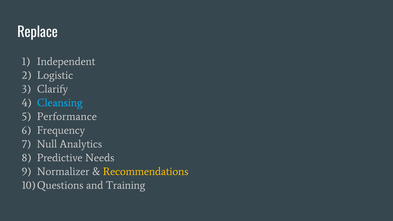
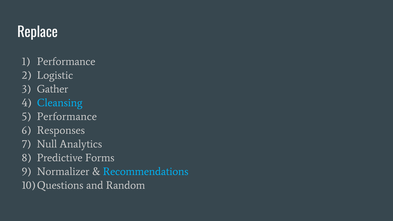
Independent at (66, 61): Independent -> Performance
Clarify: Clarify -> Gather
Frequency: Frequency -> Responses
Needs: Needs -> Forms
Recommendations colour: yellow -> light blue
Training: Training -> Random
